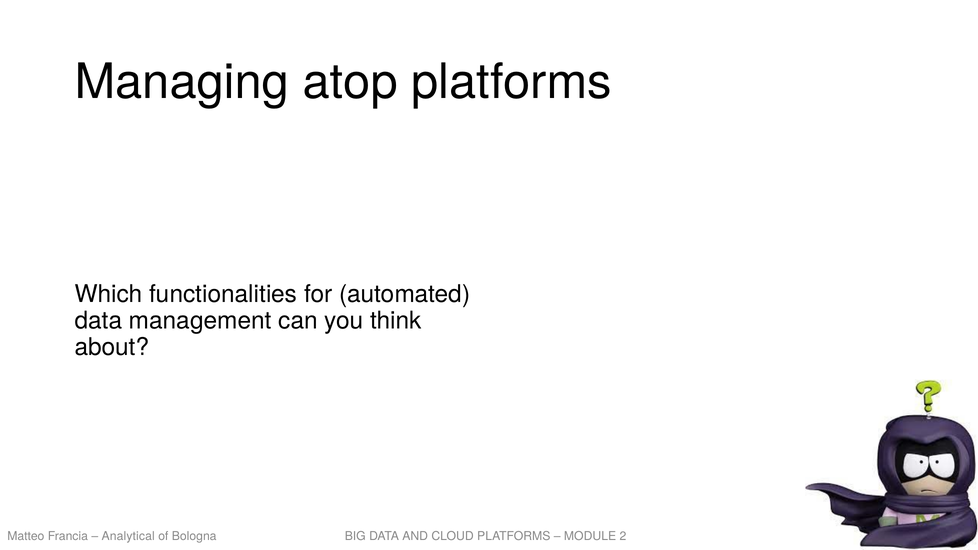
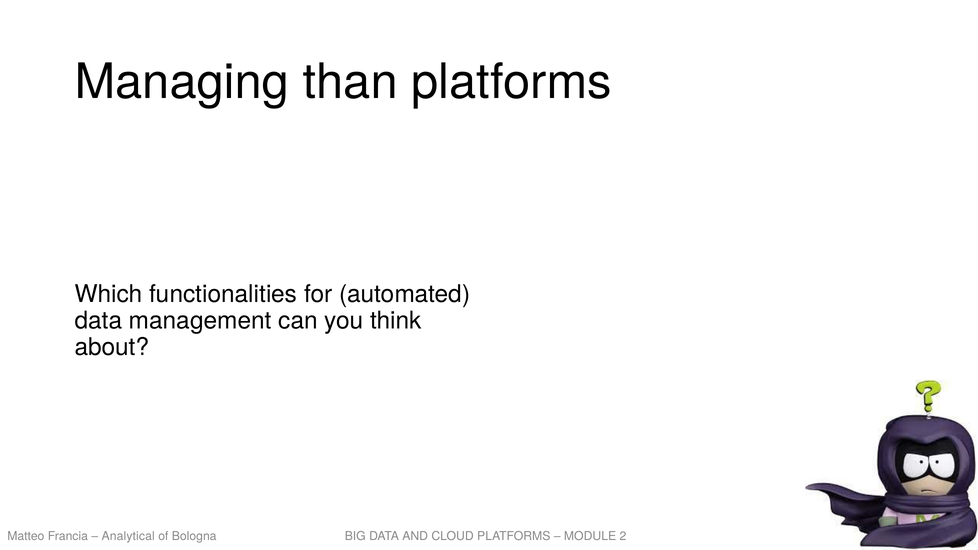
atop: atop -> than
